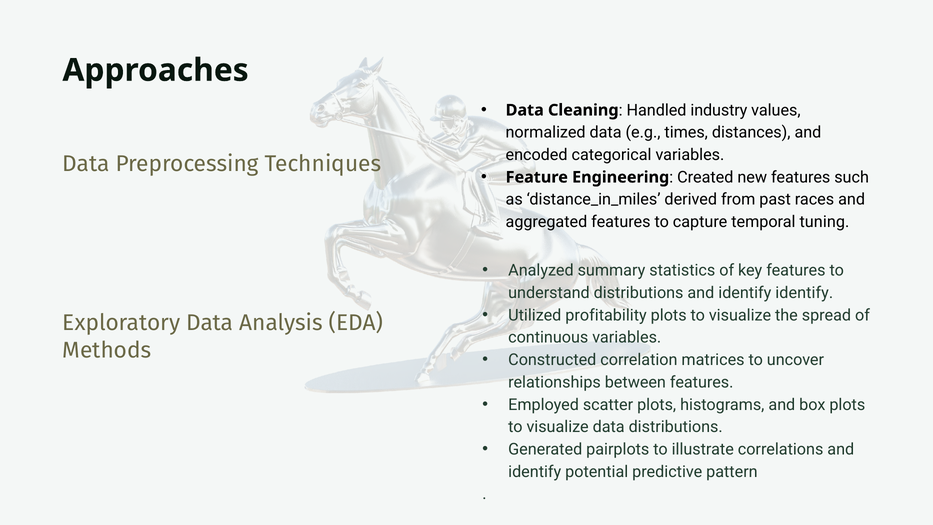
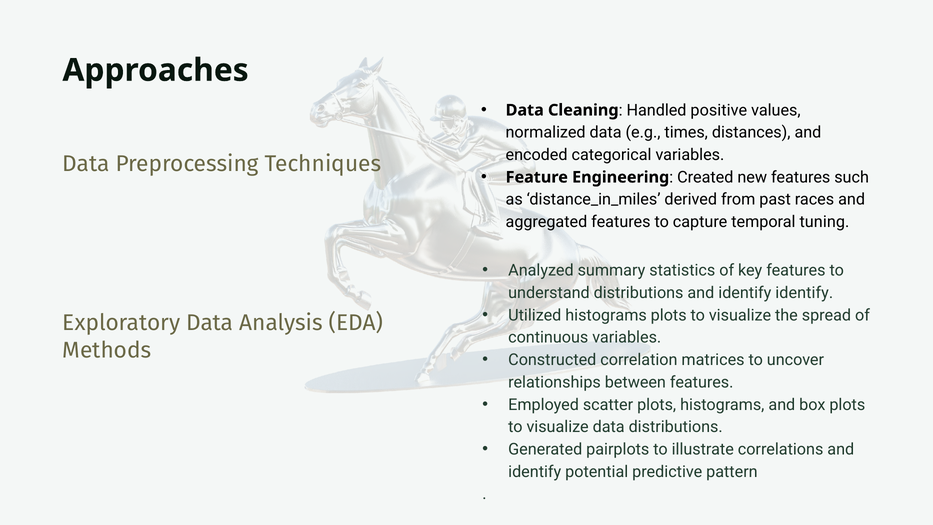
industry: industry -> positive
Utilized profitability: profitability -> histograms
